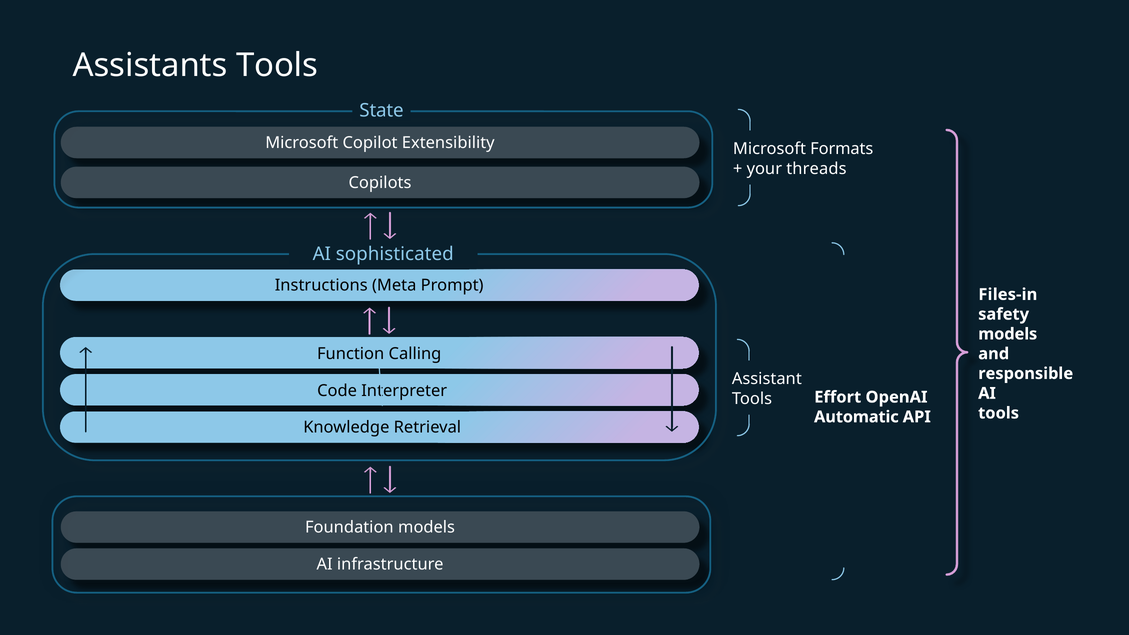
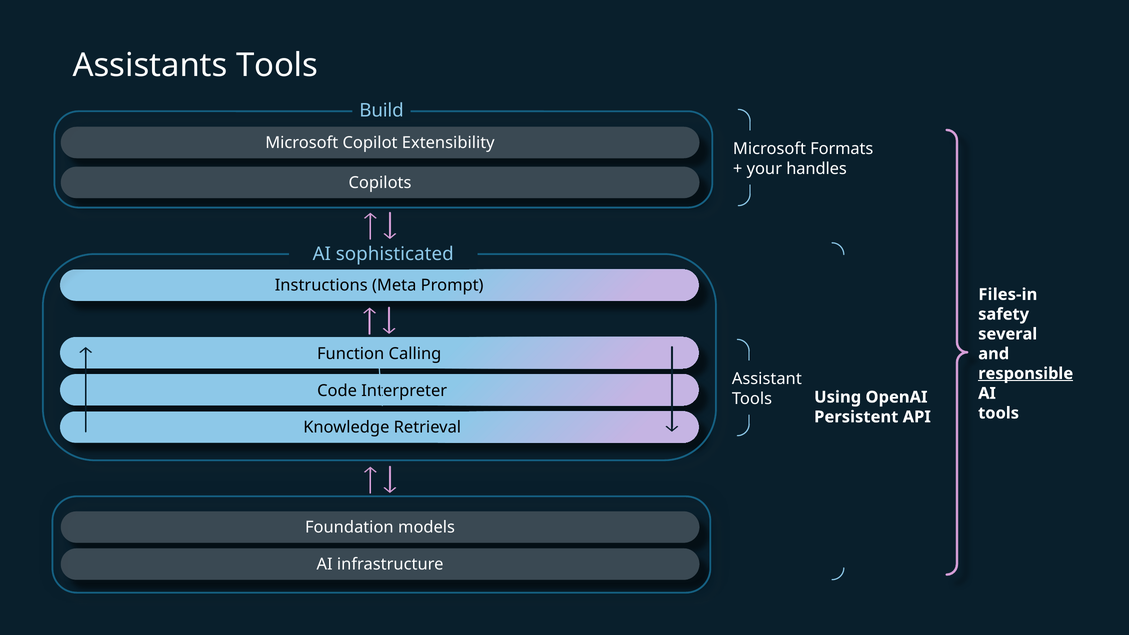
State: State -> Build
threads: threads -> handles
models at (1008, 334): models -> several
responsible underline: none -> present
Effort: Effort -> Using
Automatic: Automatic -> Persistent
